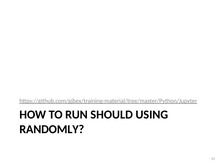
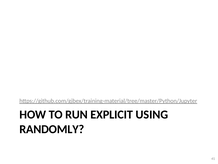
SHOULD: SHOULD -> EXPLICIT
